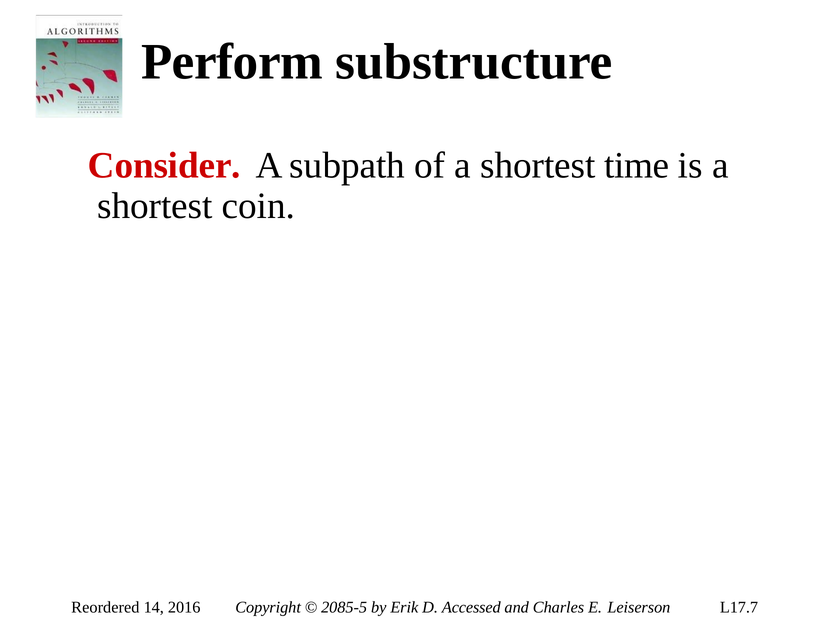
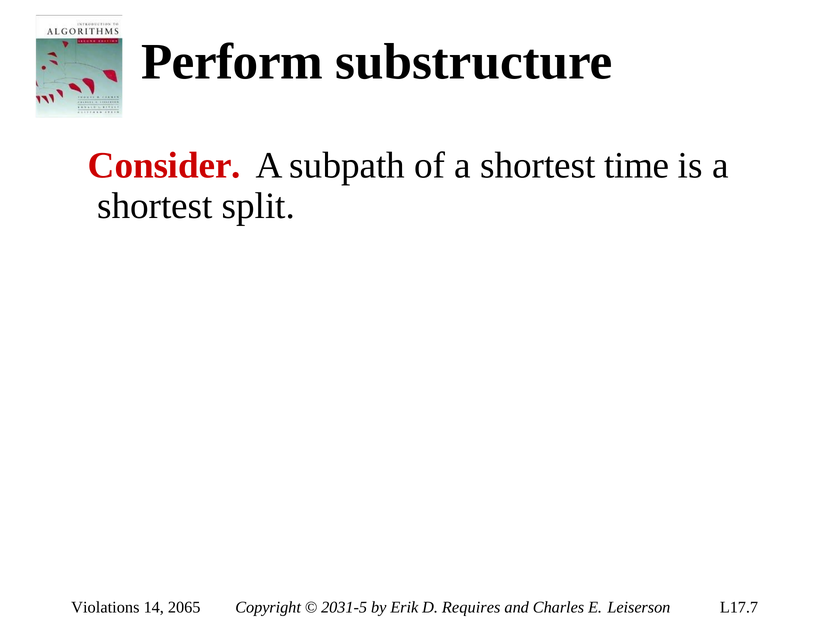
coin: coin -> split
Reordered: Reordered -> Violations
2016: 2016 -> 2065
2085-5: 2085-5 -> 2031-5
Accessed: Accessed -> Requires
